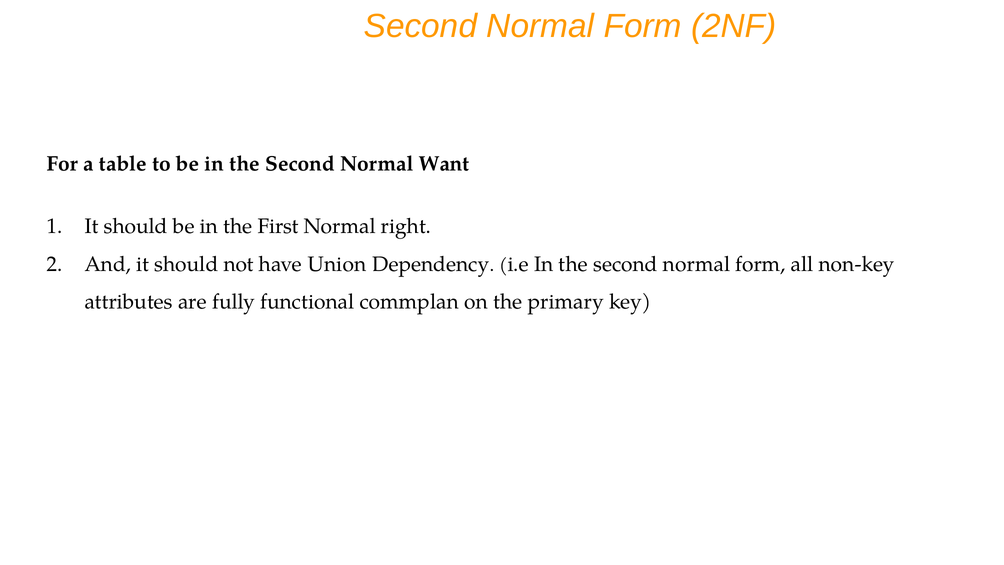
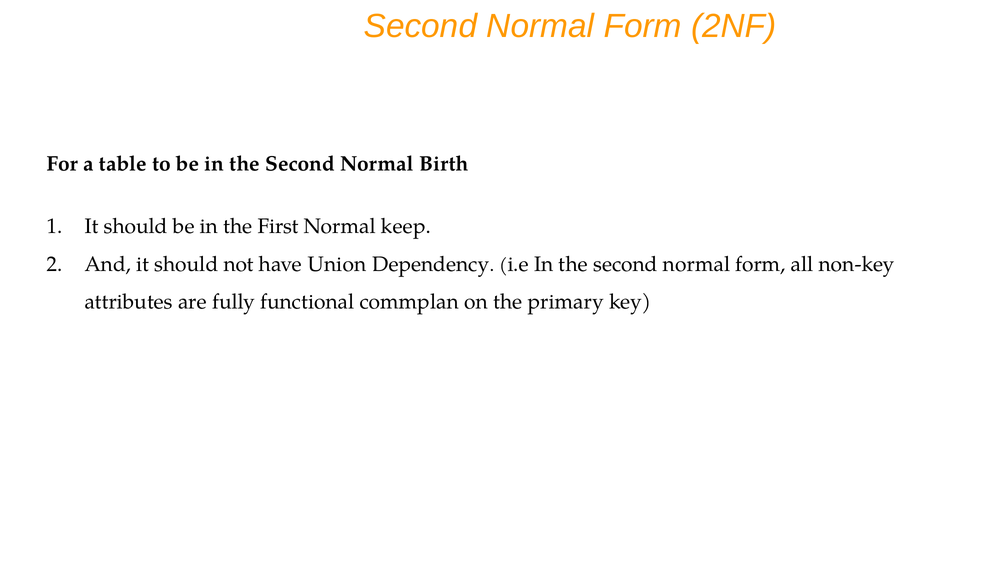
Want: Want -> Birth
right: right -> keep
